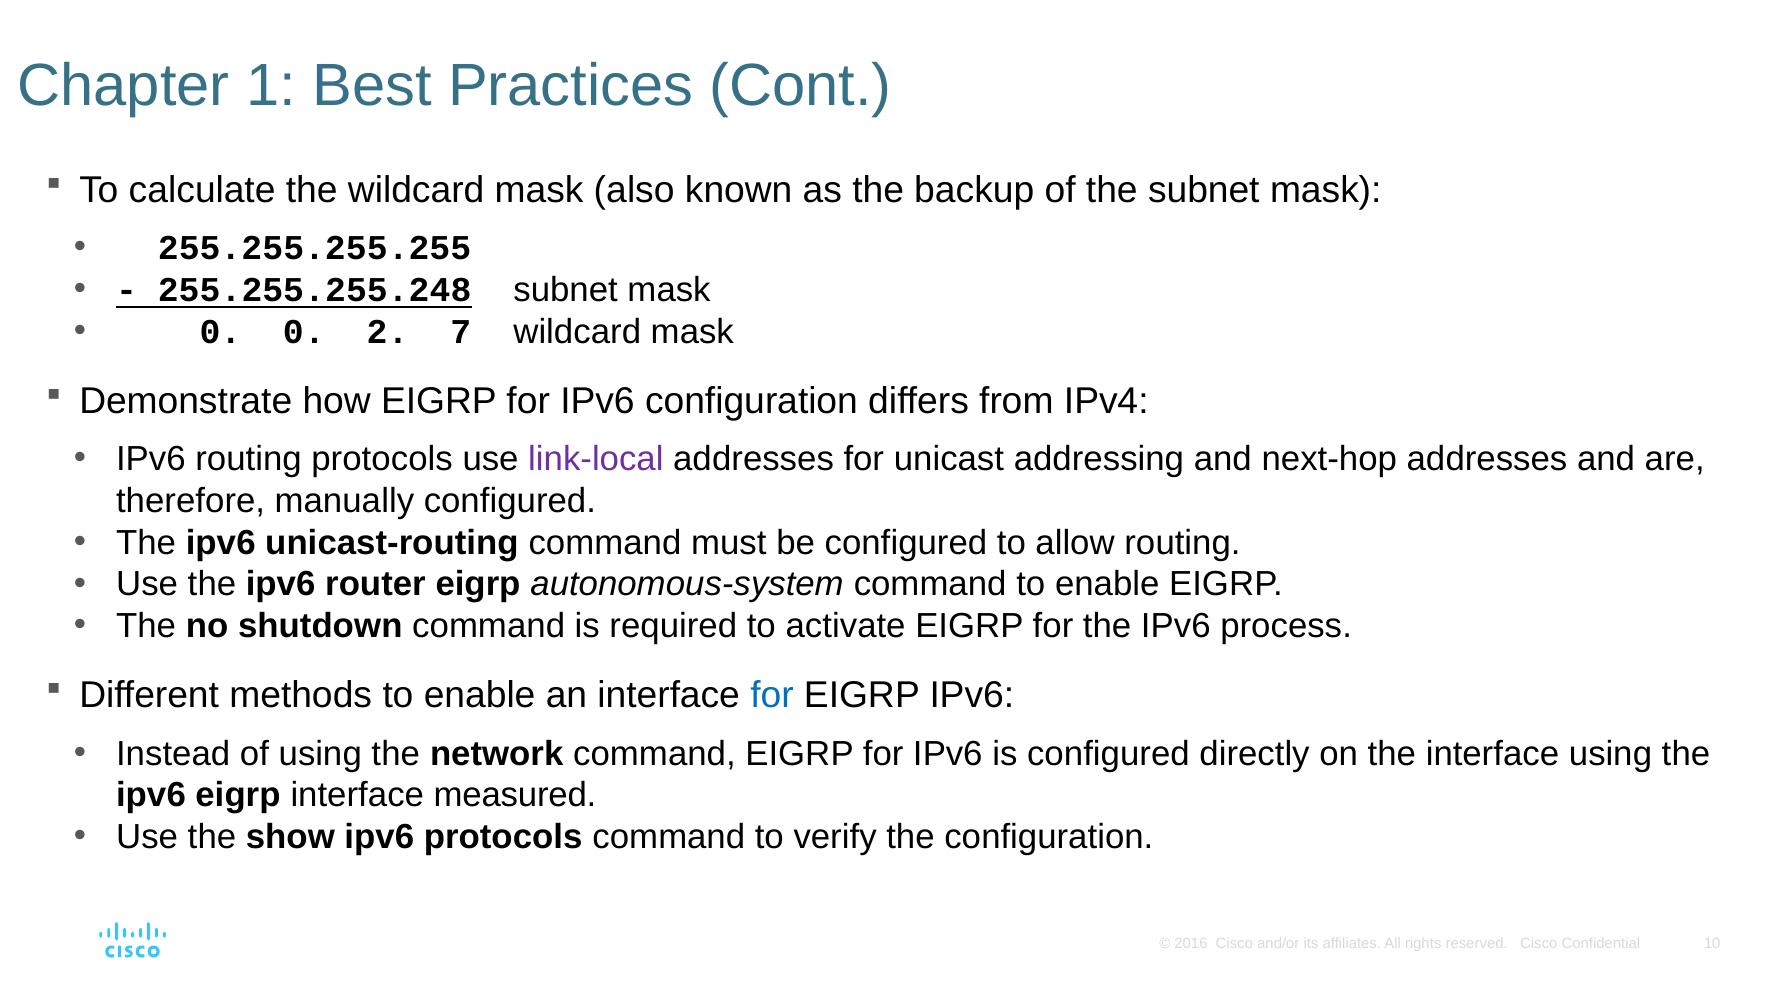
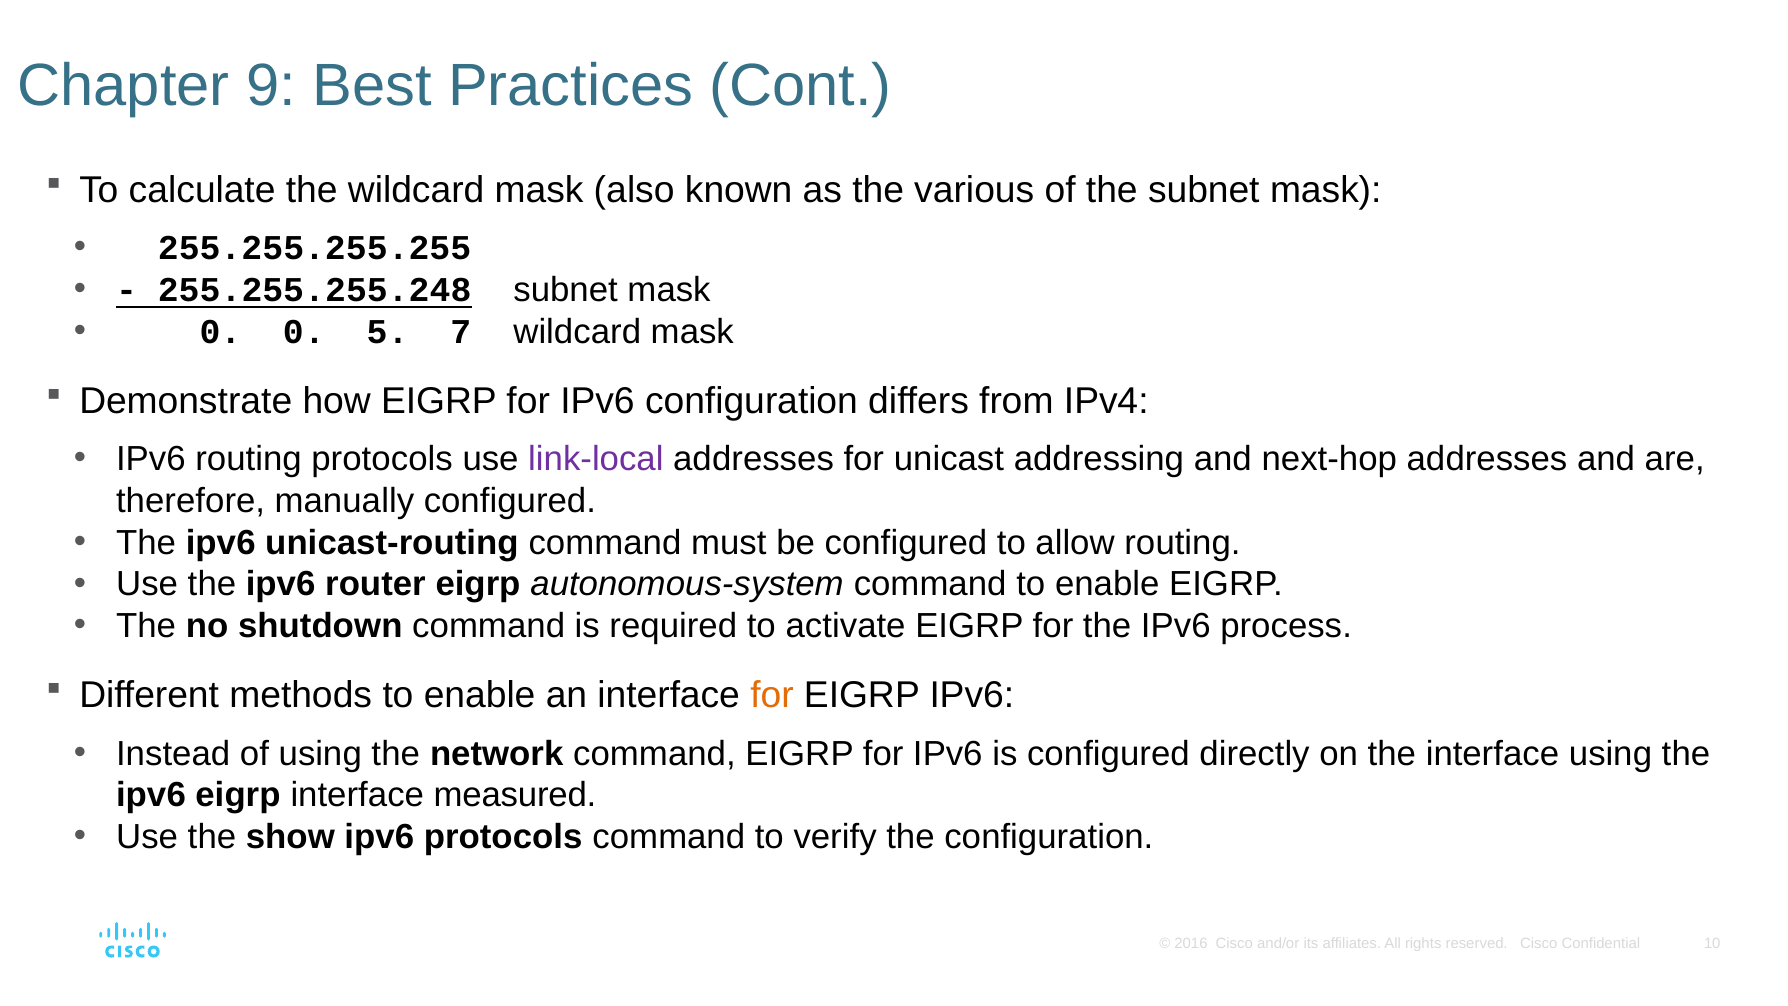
1: 1 -> 9
backup: backup -> various
2: 2 -> 5
for at (772, 696) colour: blue -> orange
